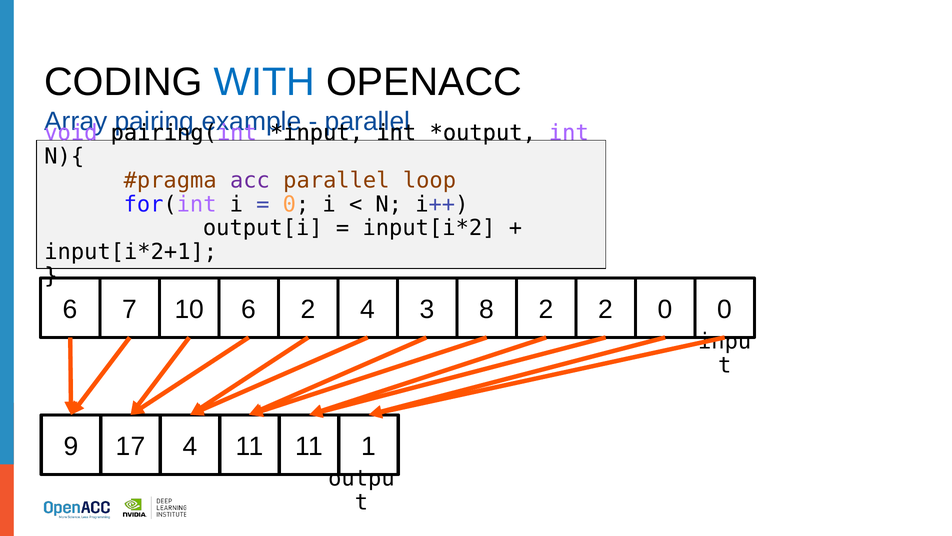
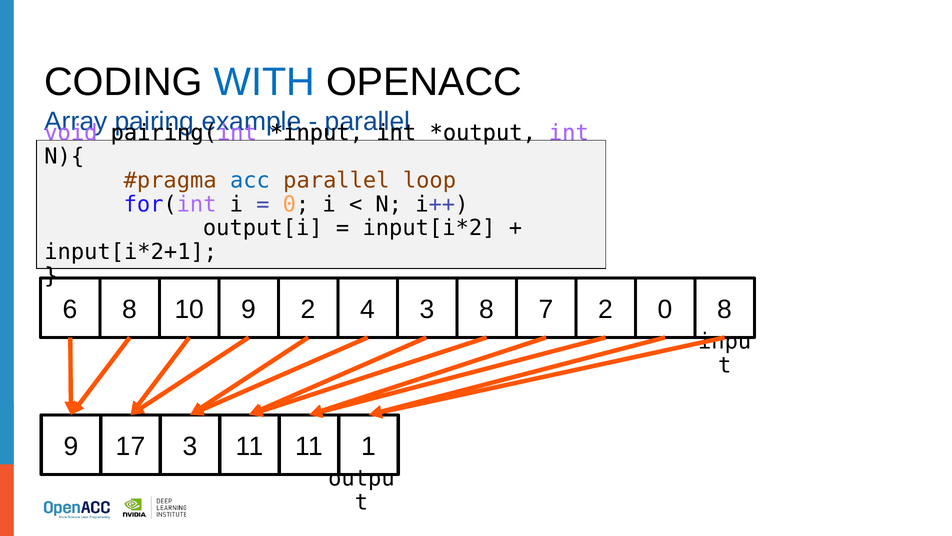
acc colour: purple -> blue
6 7: 7 -> 8
10 6: 6 -> 9
8 2: 2 -> 7
0 0: 0 -> 8
17 4: 4 -> 3
